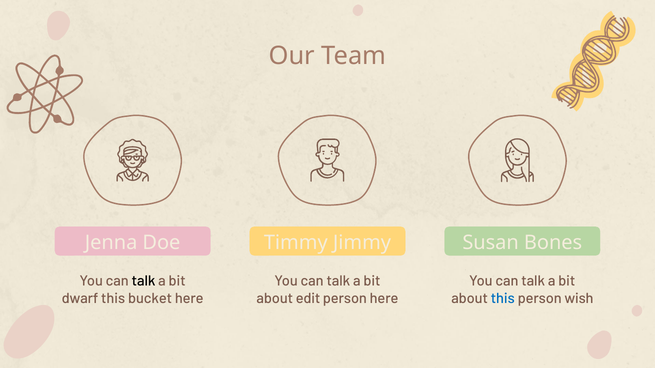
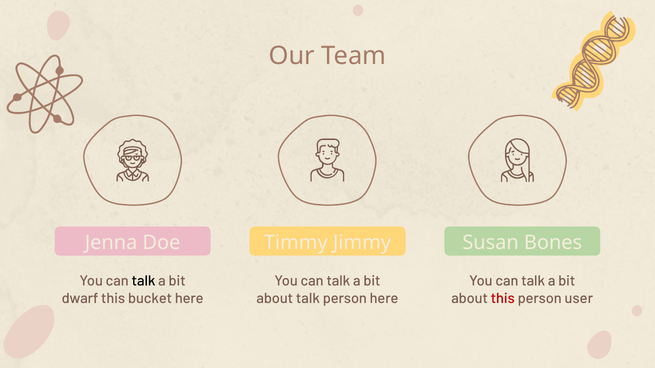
about edit: edit -> talk
this at (503, 299) colour: blue -> red
wish: wish -> user
